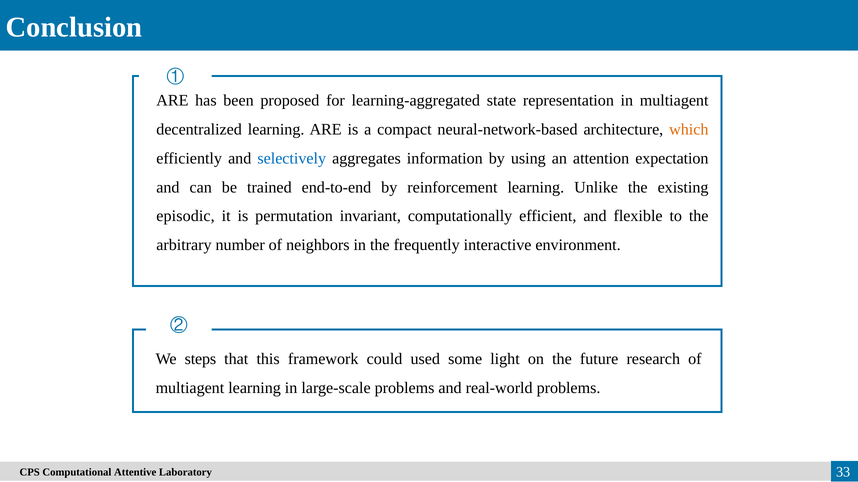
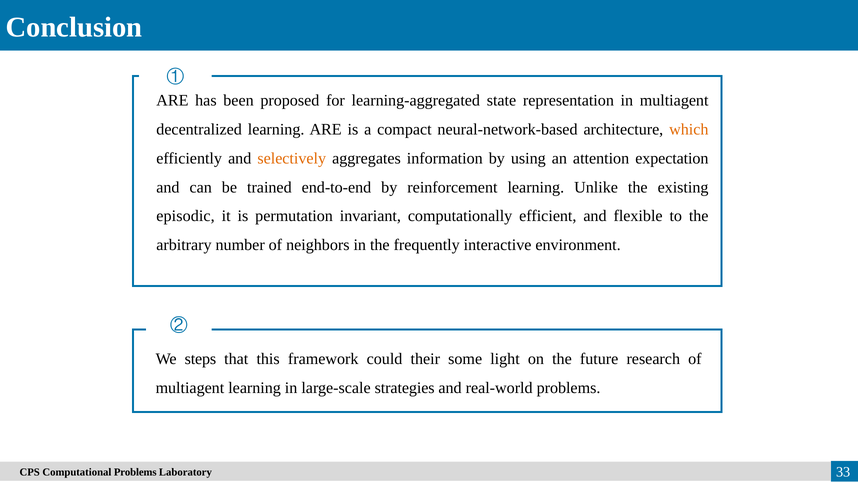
selectively colour: blue -> orange
used: used -> their
large-scale problems: problems -> strategies
Computational Attentive: Attentive -> Problems
